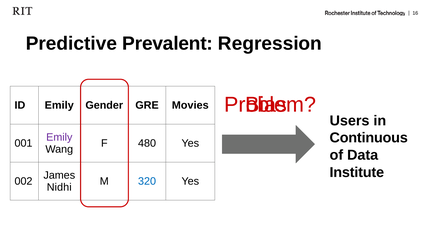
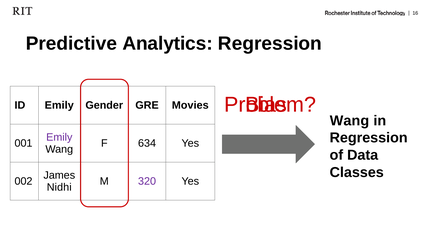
Prevalent: Prevalent -> Analytics
Users at (350, 121): Users -> Wang
Continuous at (369, 138): Continuous -> Regression
480: 480 -> 634
Institute: Institute -> Classes
320 colour: blue -> purple
